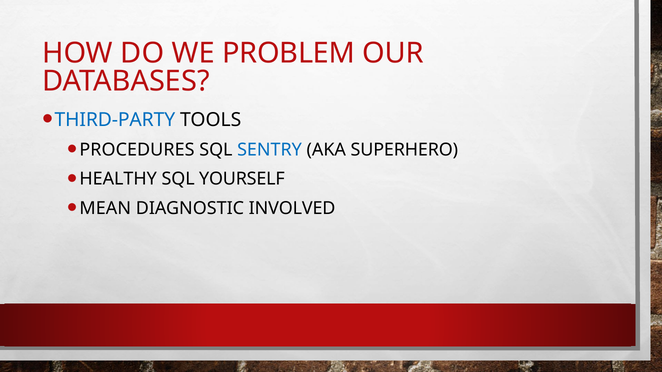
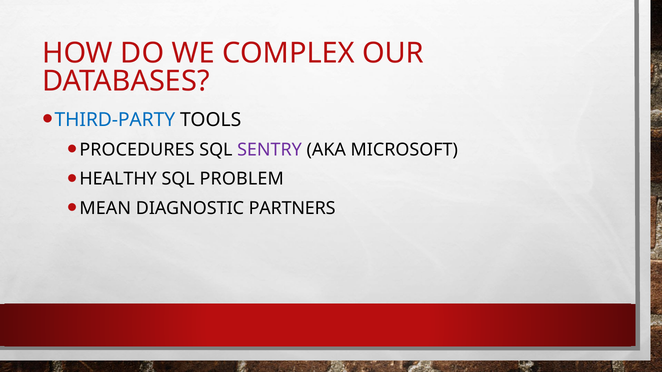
PROBLEM: PROBLEM -> COMPLEX
SENTRY colour: blue -> purple
SUPERHERO: SUPERHERO -> MICROSOFT
YOURSELF: YOURSELF -> PROBLEM
INVOLVED: INVOLVED -> PARTNERS
